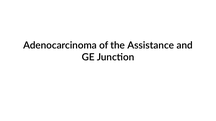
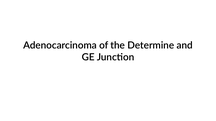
Assistance: Assistance -> Determine
